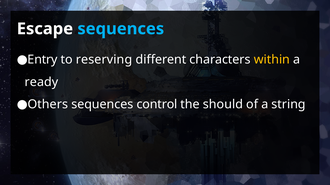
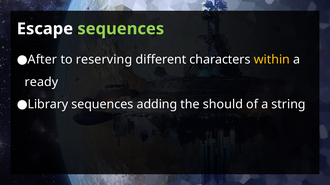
sequences at (121, 29) colour: light blue -> light green
Entry: Entry -> After
Others: Others -> Library
control: control -> adding
